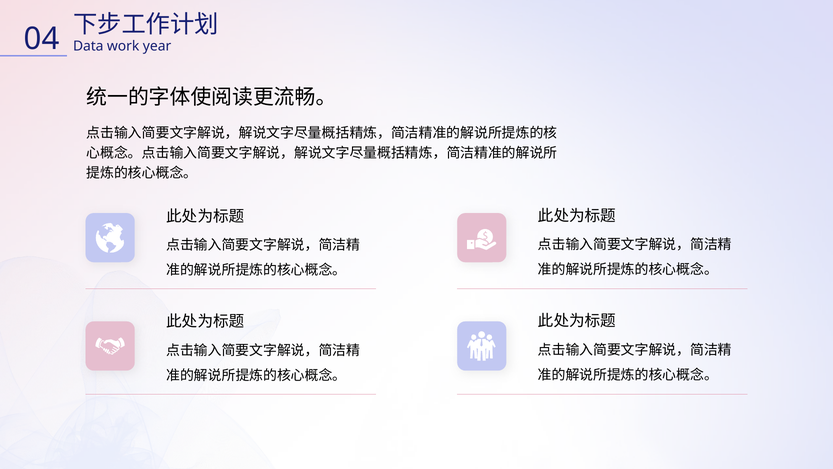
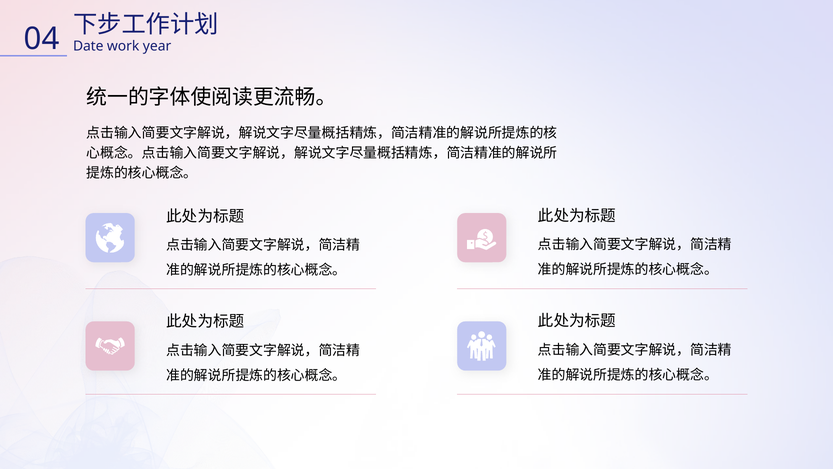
Data: Data -> Date
